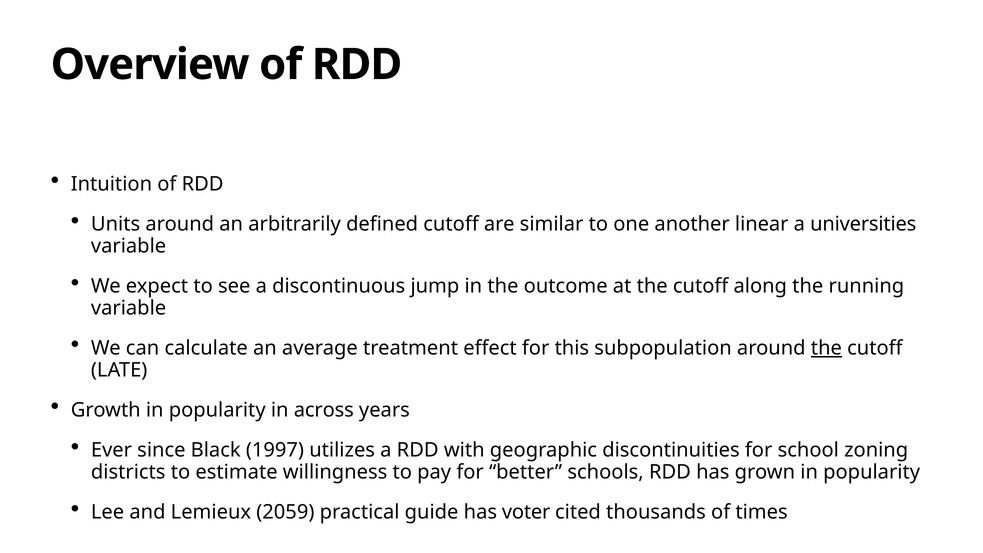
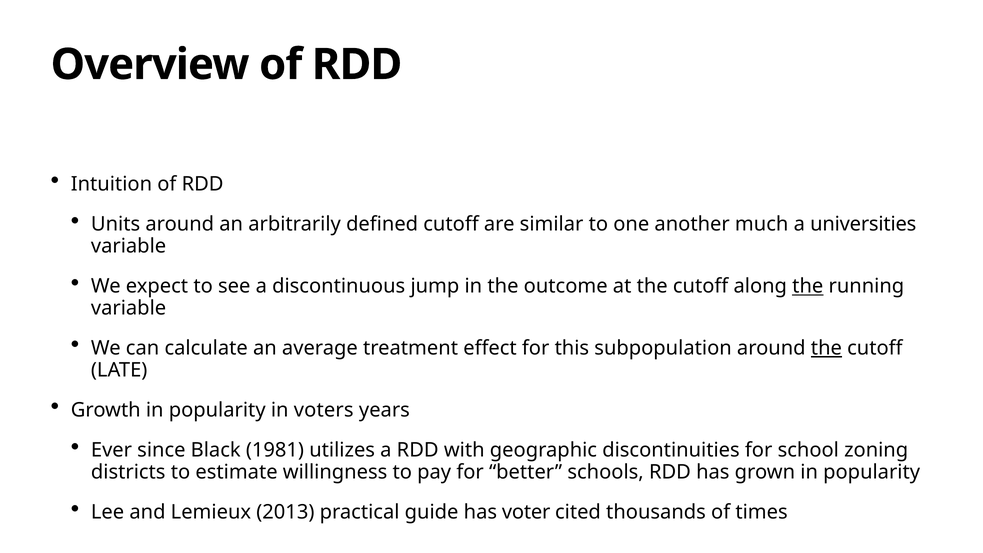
linear: linear -> much
the at (808, 286) underline: none -> present
across: across -> voters
1997: 1997 -> 1981
2059: 2059 -> 2013
